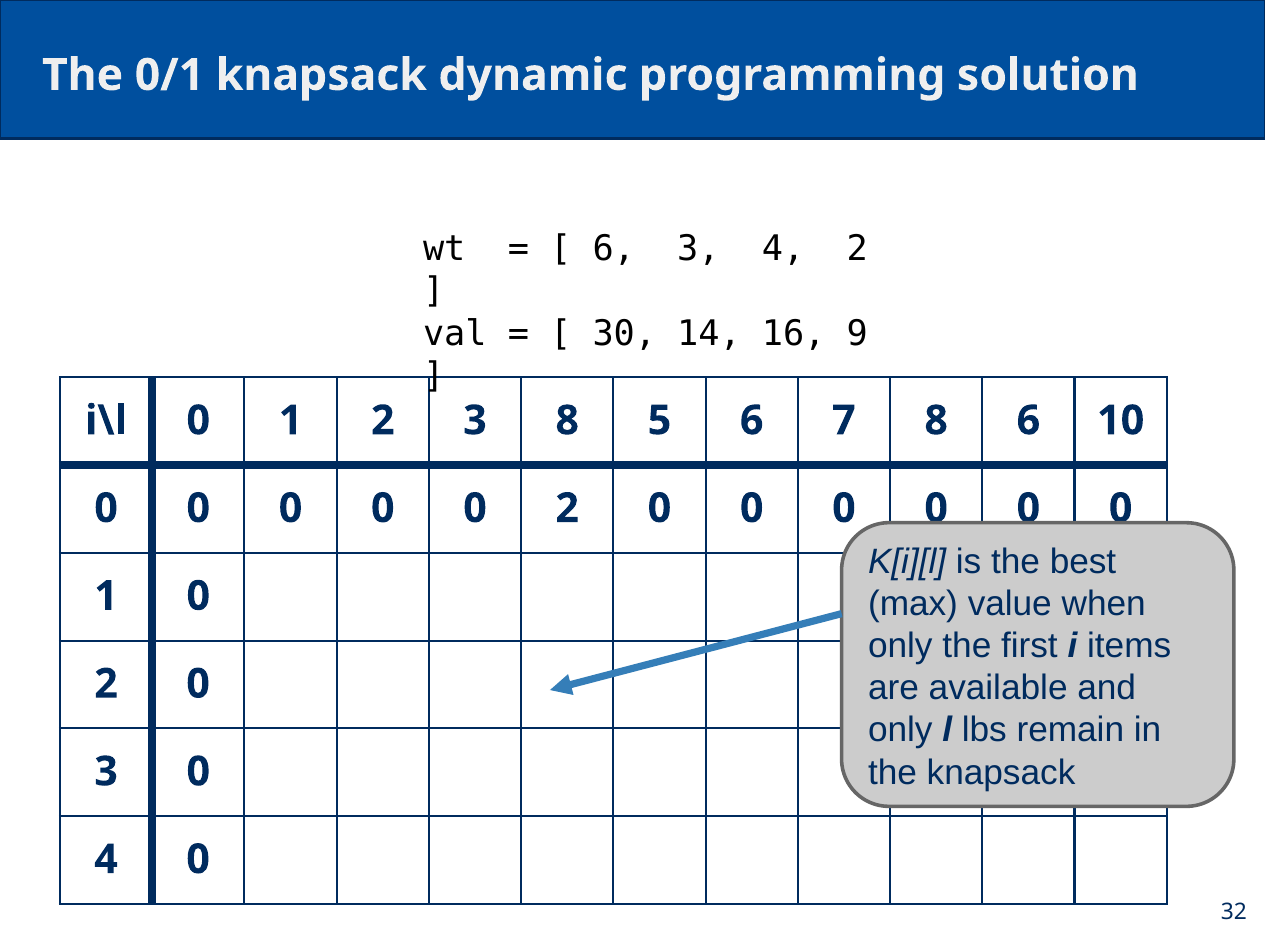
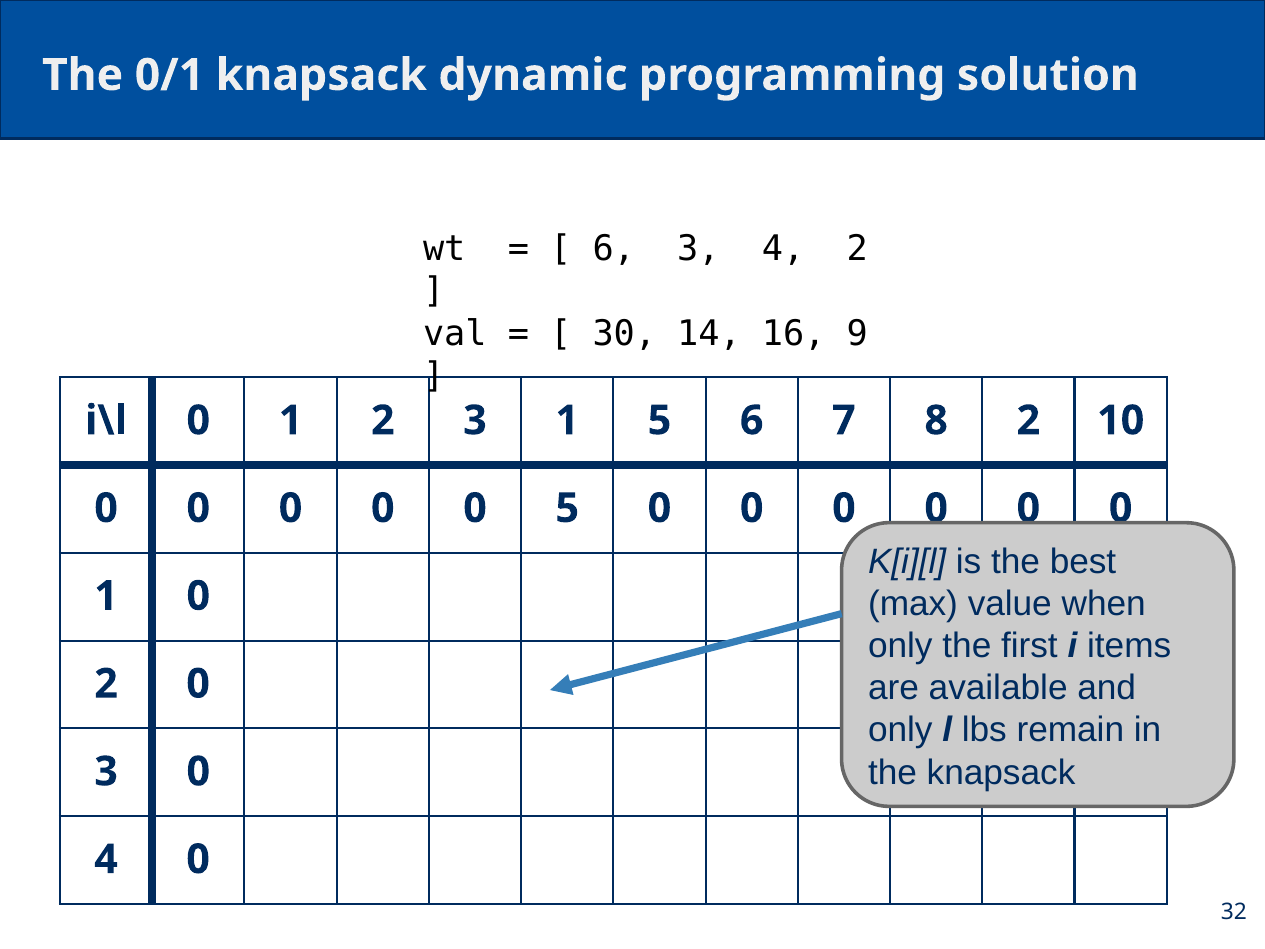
3 8: 8 -> 1
8 6: 6 -> 2
0 0 2: 2 -> 5
